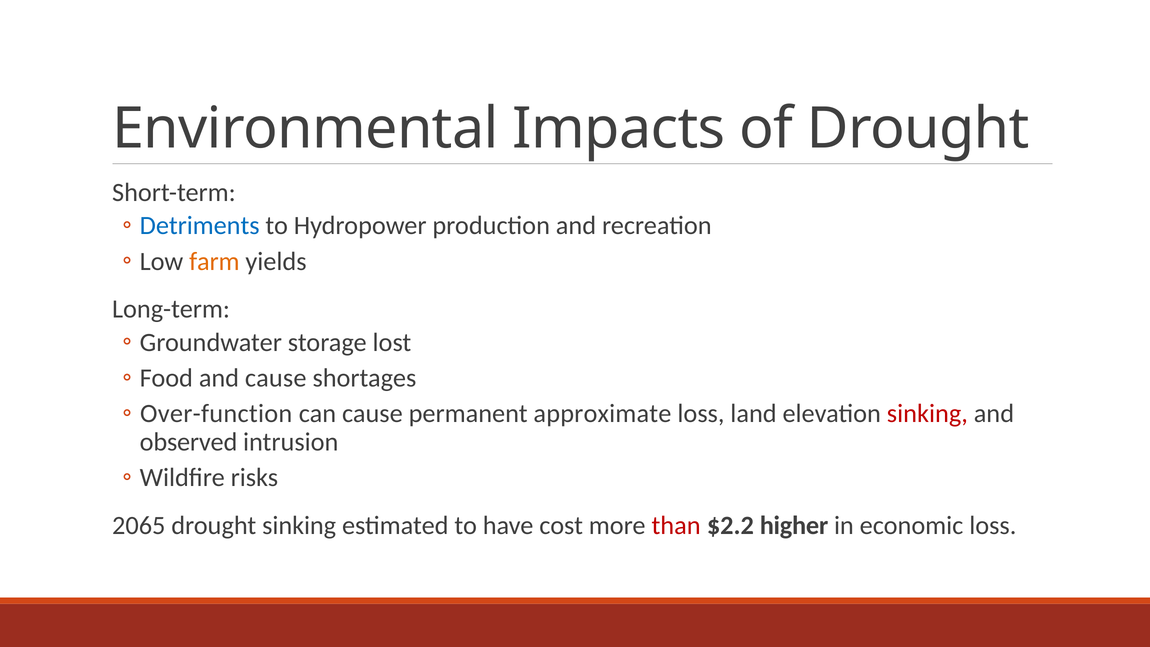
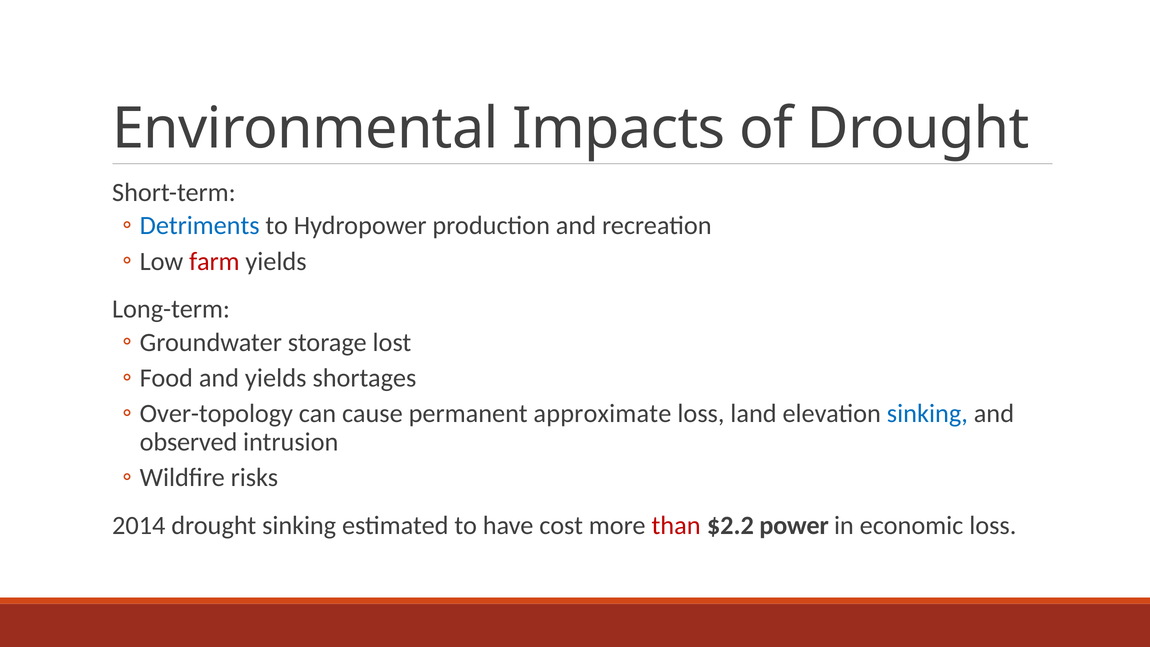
farm colour: orange -> red
and cause: cause -> yields
Over-function: Over-function -> Over-topology
sinking at (927, 414) colour: red -> blue
2065: 2065 -> 2014
higher: higher -> power
